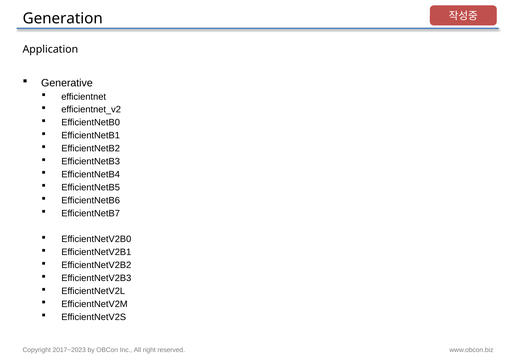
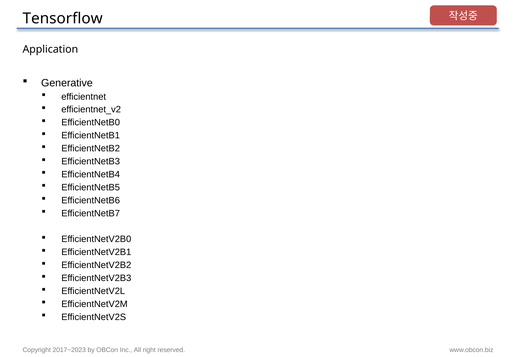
Generation: Generation -> Tensorflow
